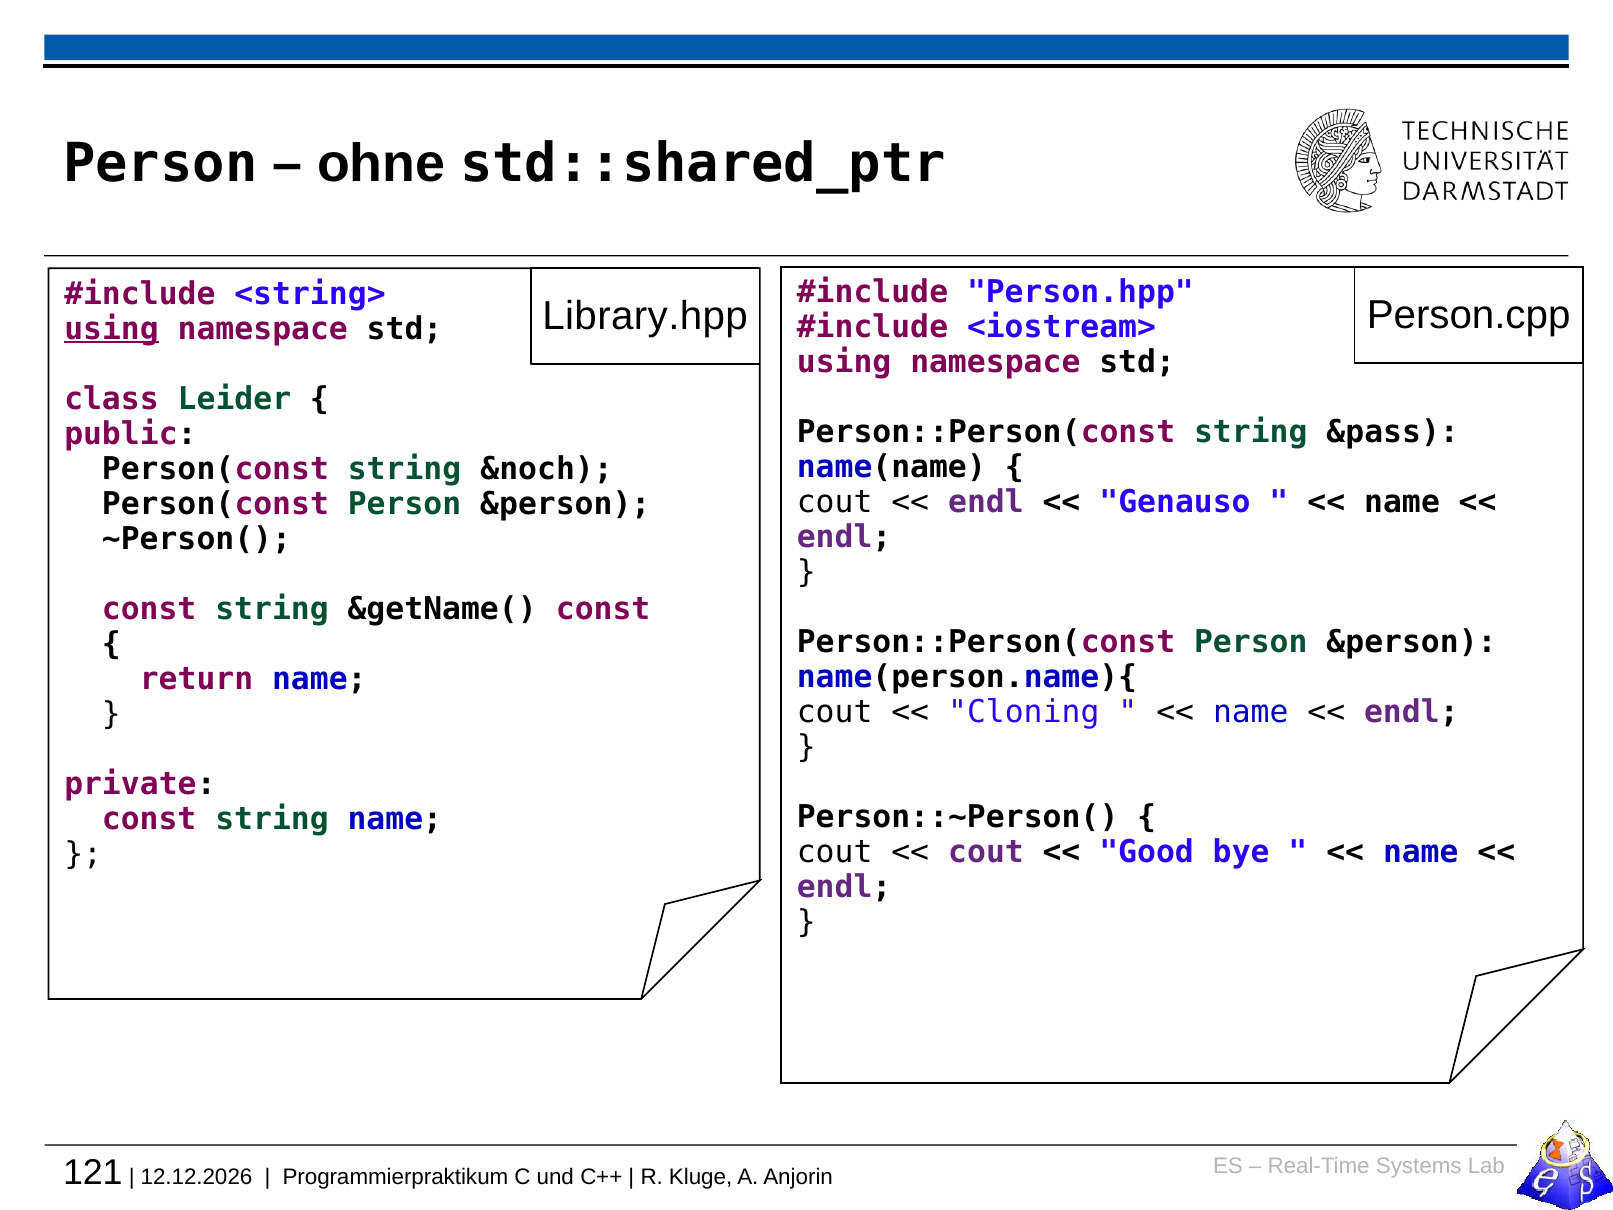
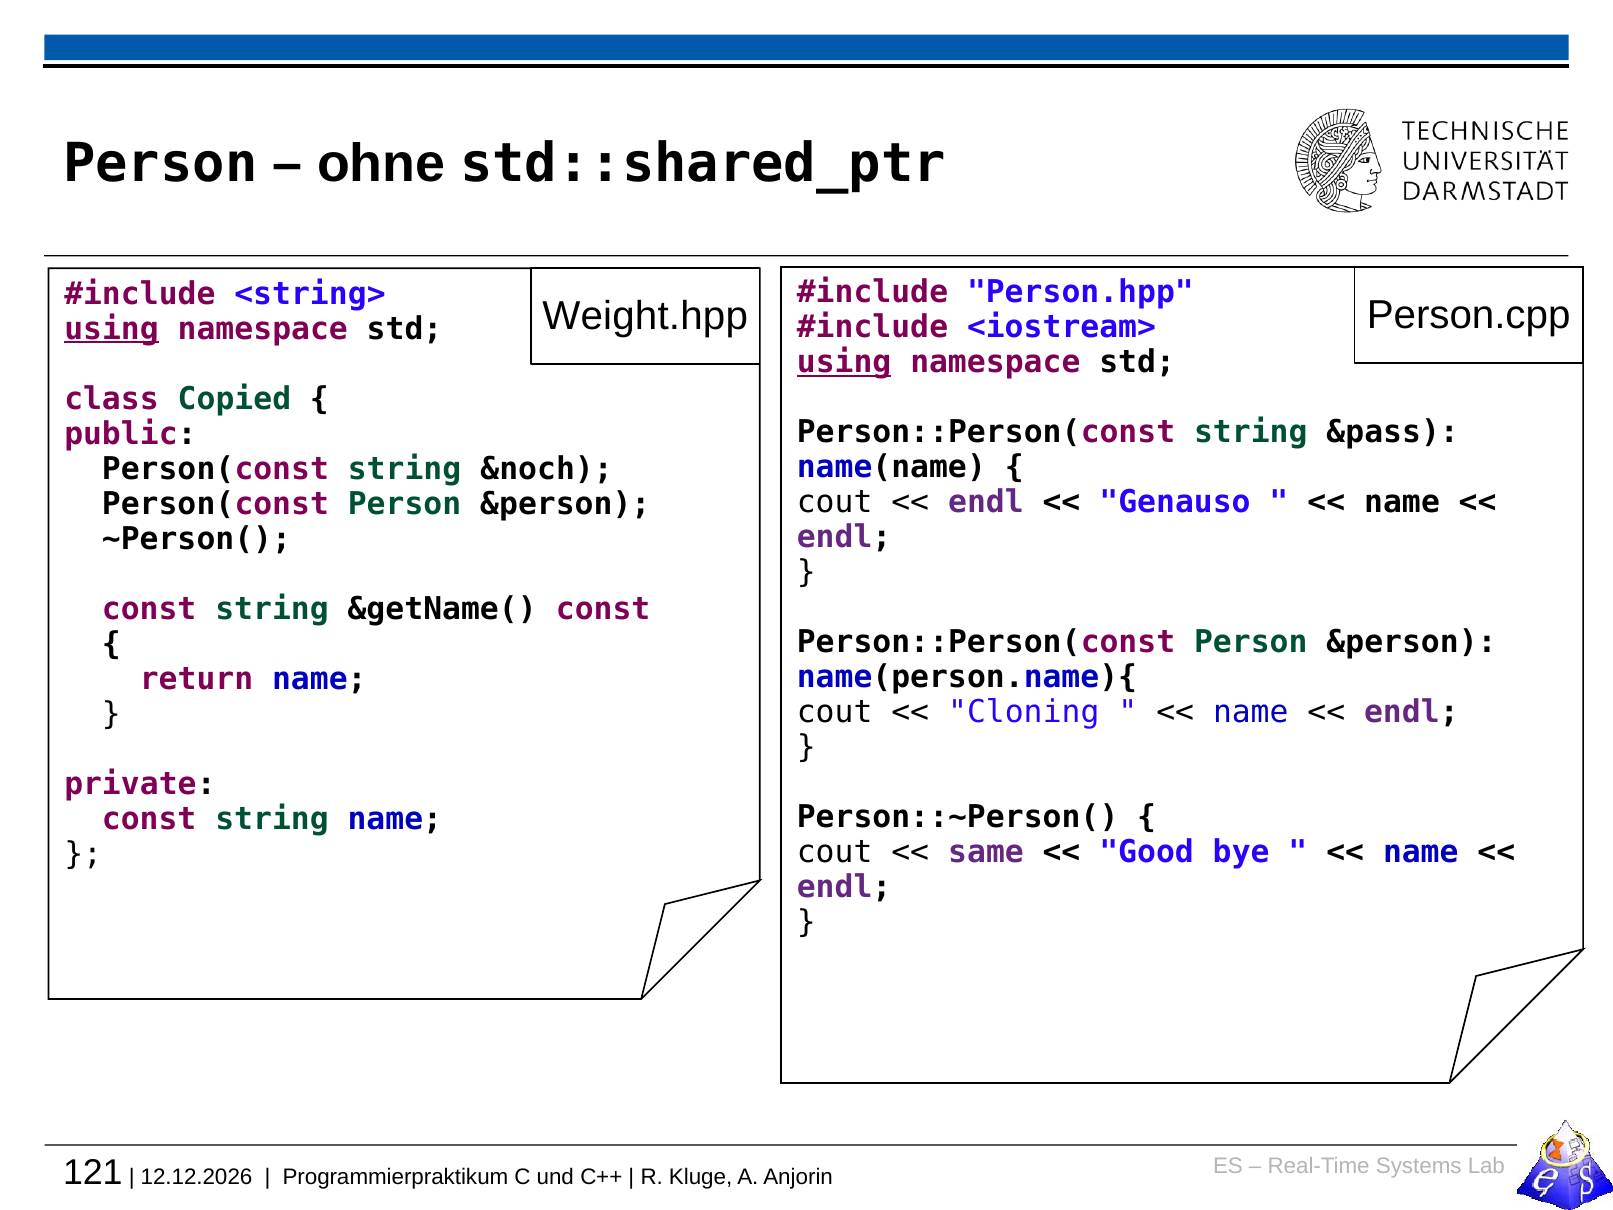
Library.hpp: Library.hpp -> Weight.hpp
using at (844, 362) underline: none -> present
Leider: Leider -> Copied
cout at (986, 852): cout -> same
